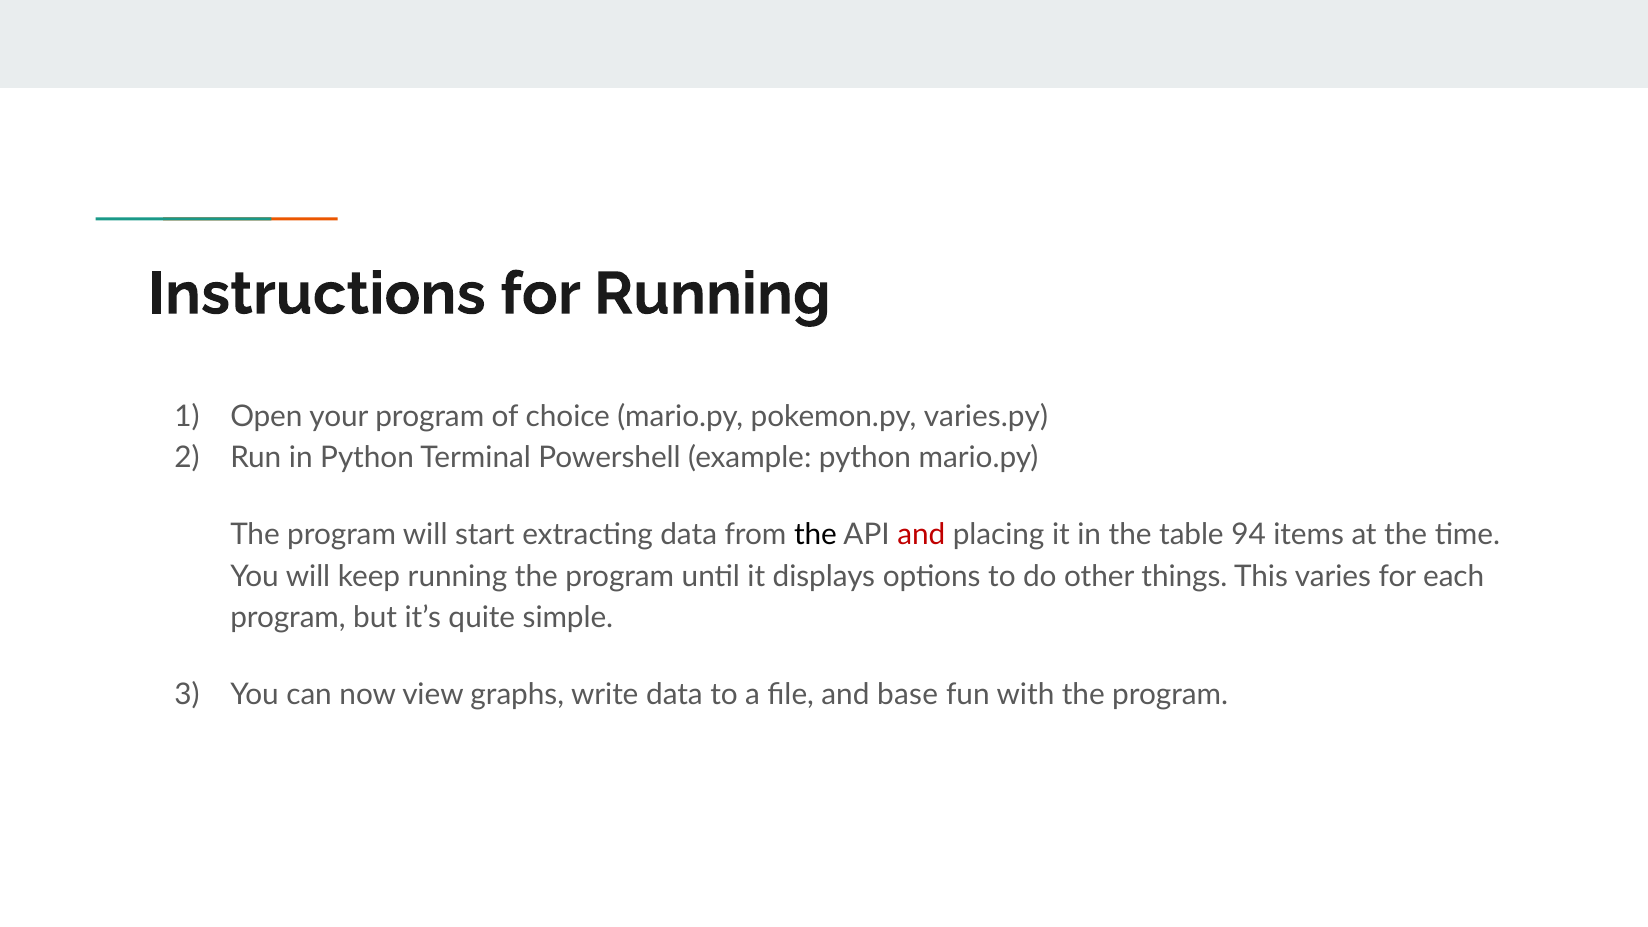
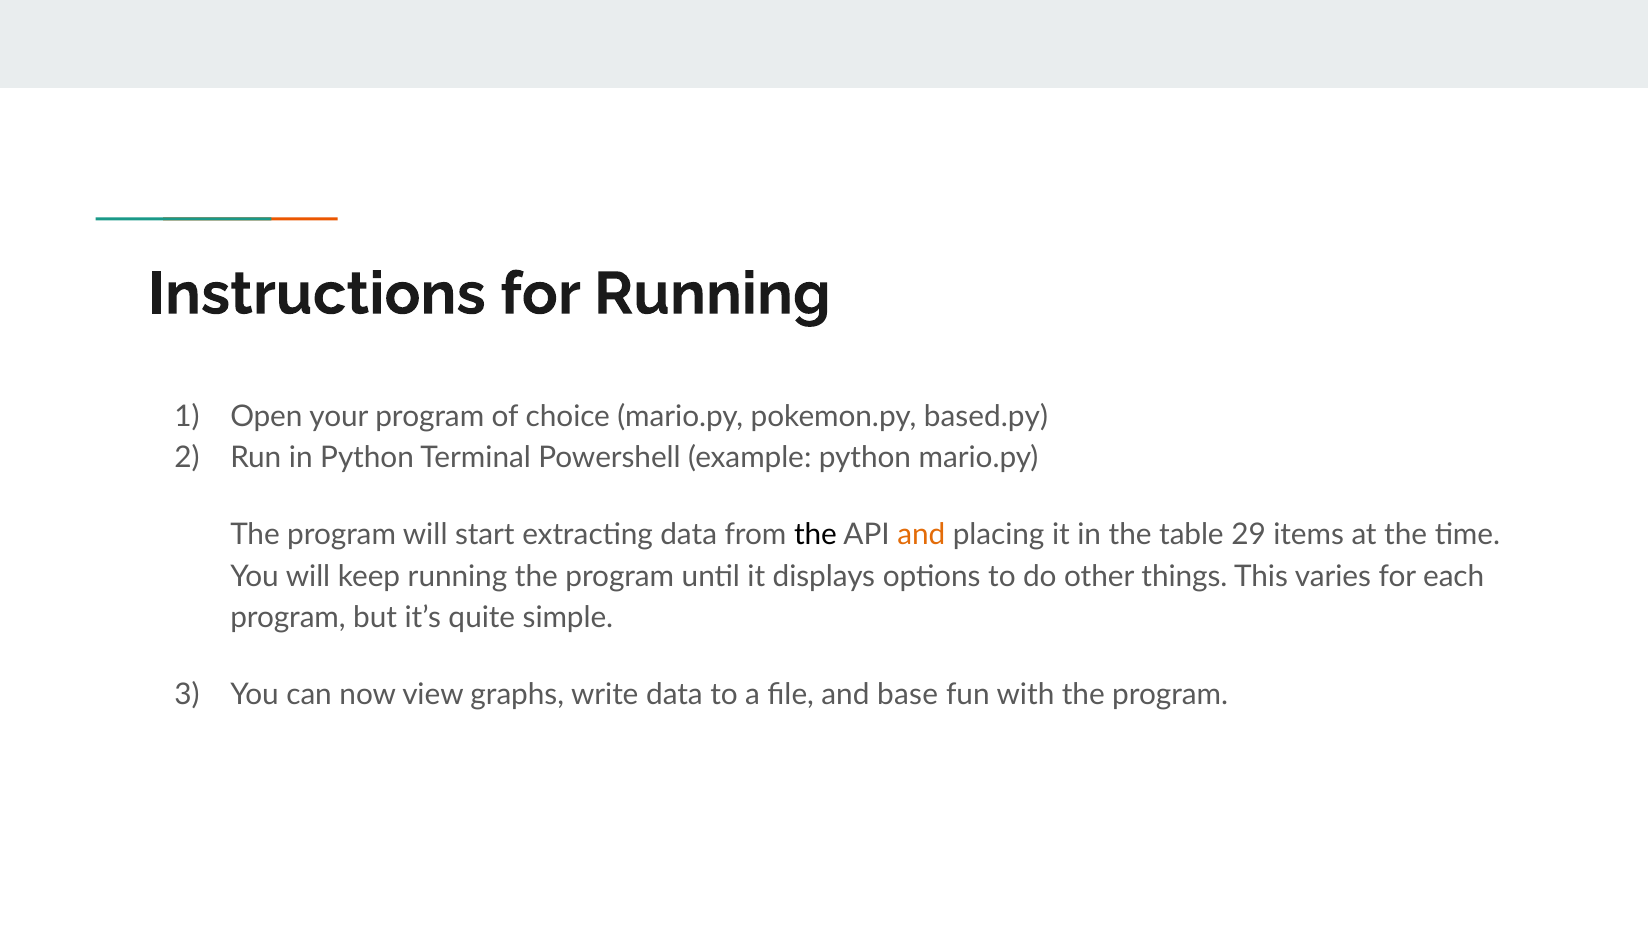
varies.py: varies.py -> based.py
and at (921, 535) colour: red -> orange
94: 94 -> 29
